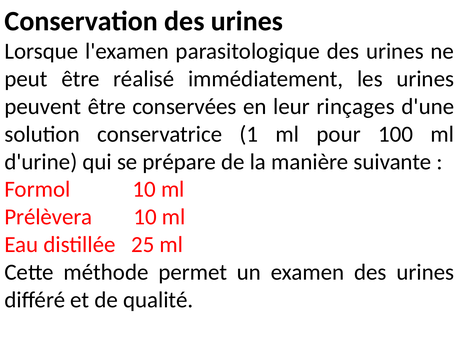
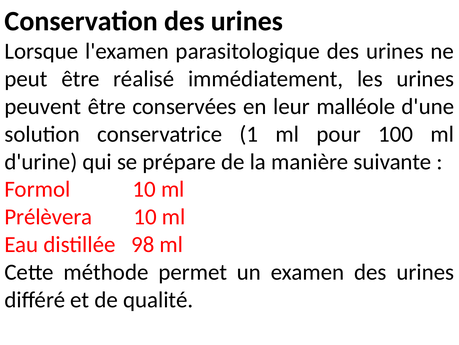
rinçages: rinçages -> malléole
25: 25 -> 98
